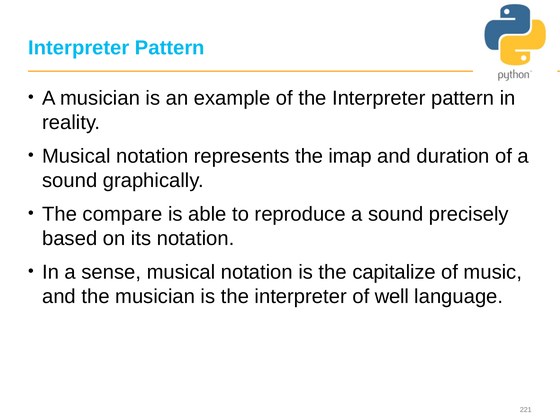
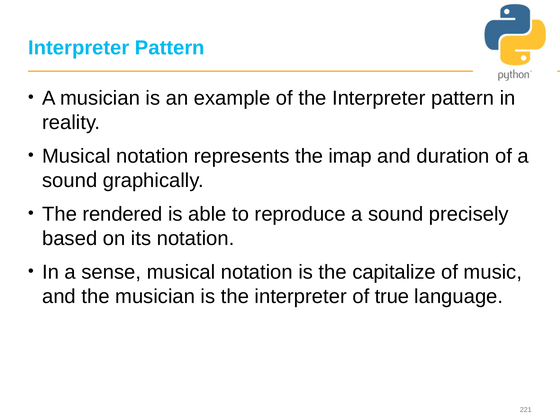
compare: compare -> rendered
well: well -> true
